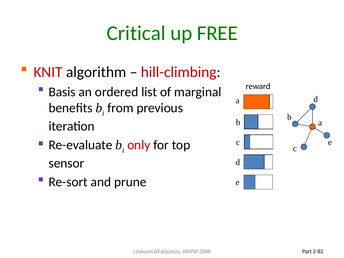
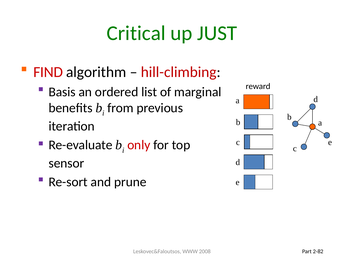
FREE: FREE -> JUST
KNIT: KNIT -> FIND
